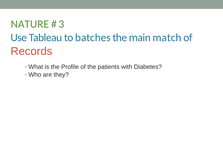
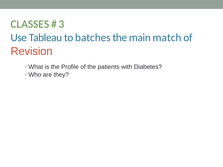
NATURE: NATURE -> CLASSES
Records: Records -> Revision
